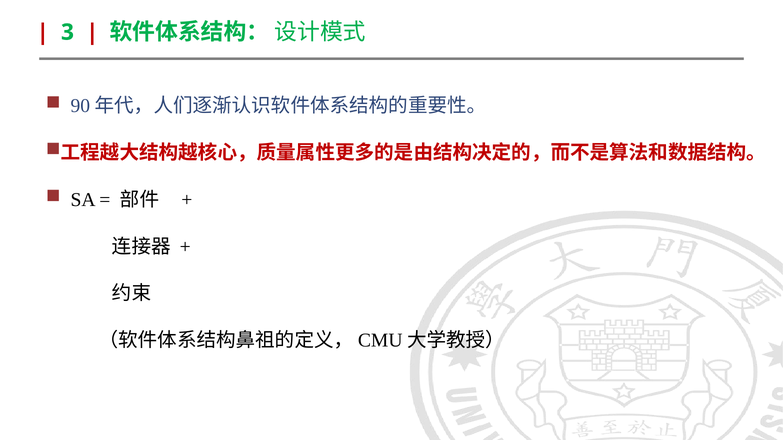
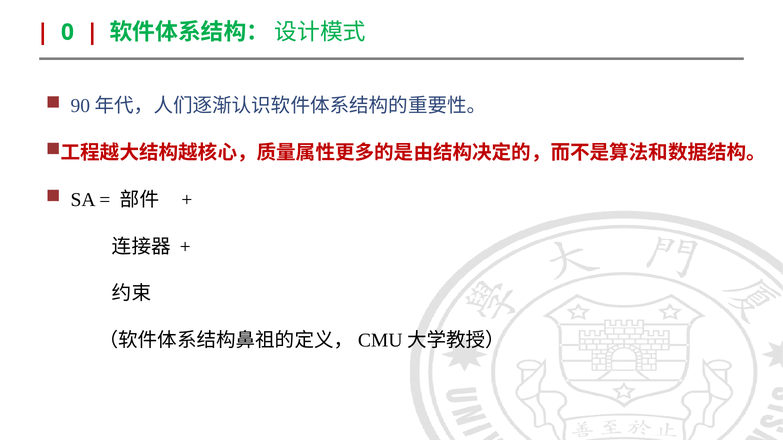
3: 3 -> 0
